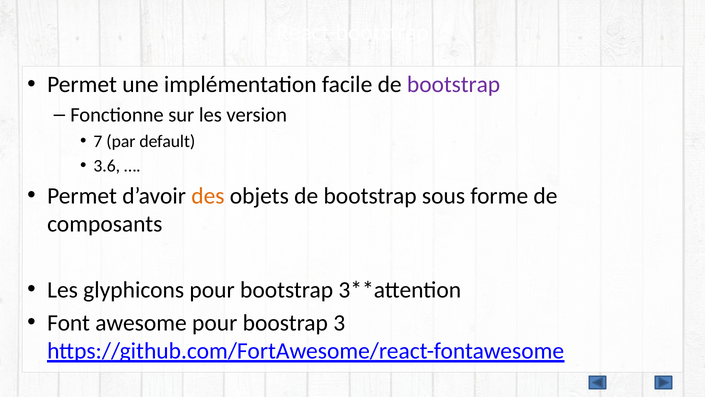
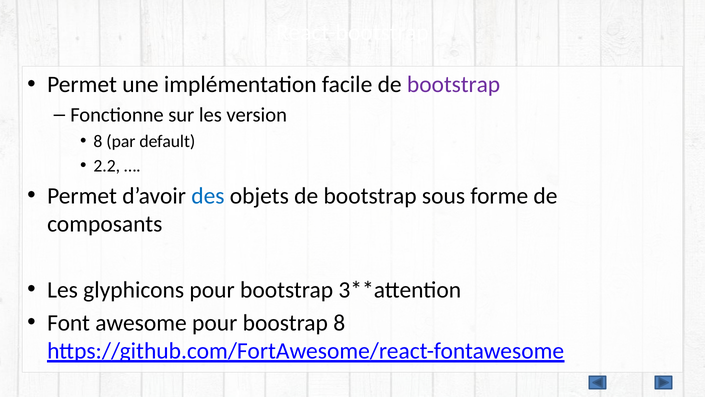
7 at (98, 141): 7 -> 8
3.6: 3.6 -> 2.2
des colour: orange -> blue
boostrap 3: 3 -> 8
